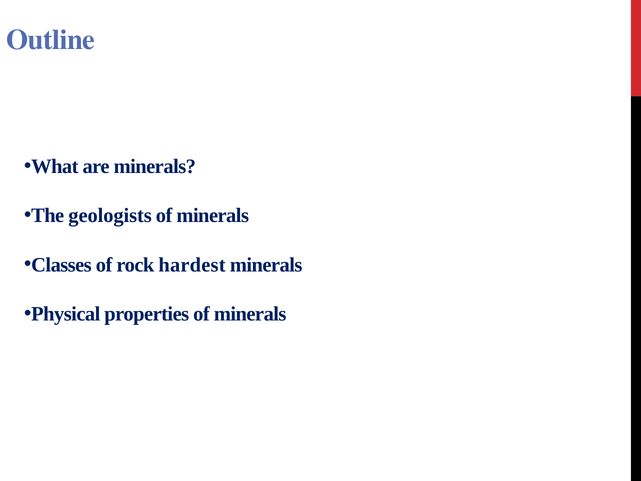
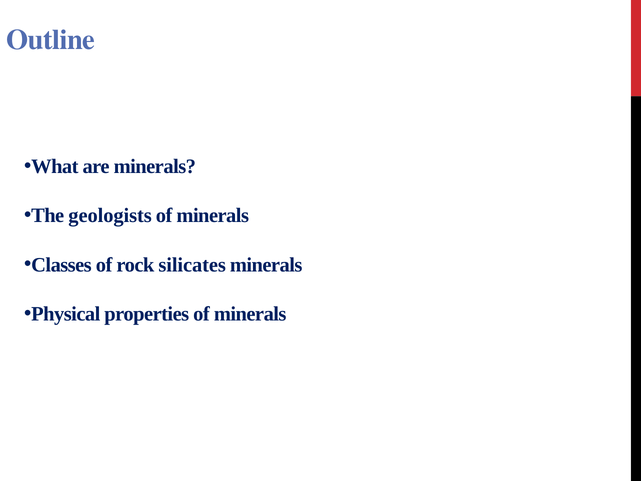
hardest: hardest -> silicates
